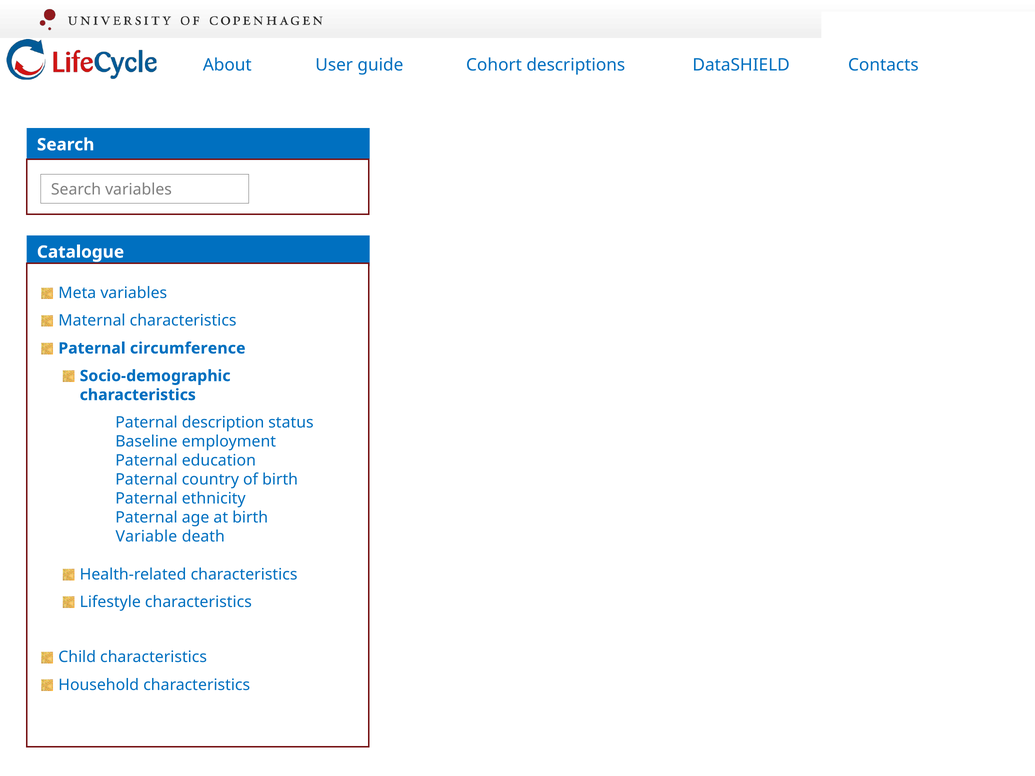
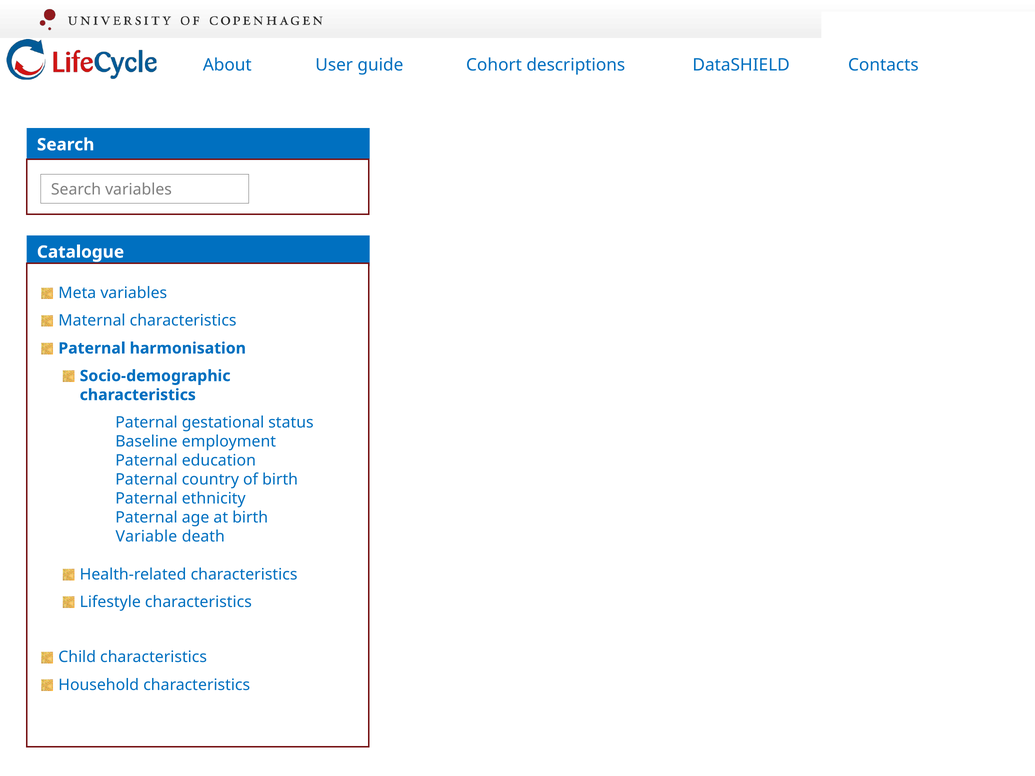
circumference: circumference -> harmonisation
description: description -> gestational
